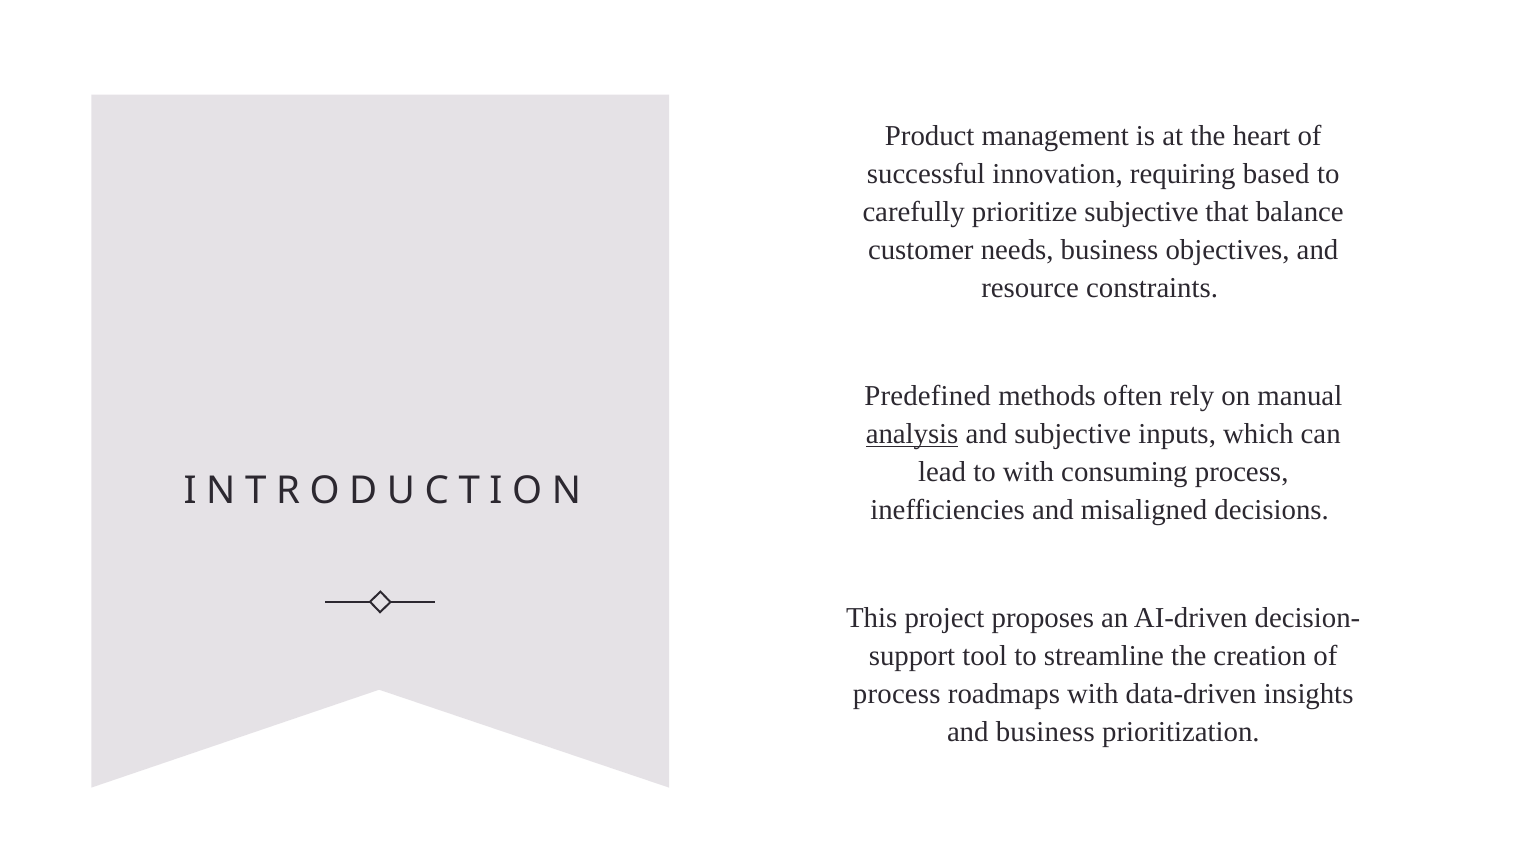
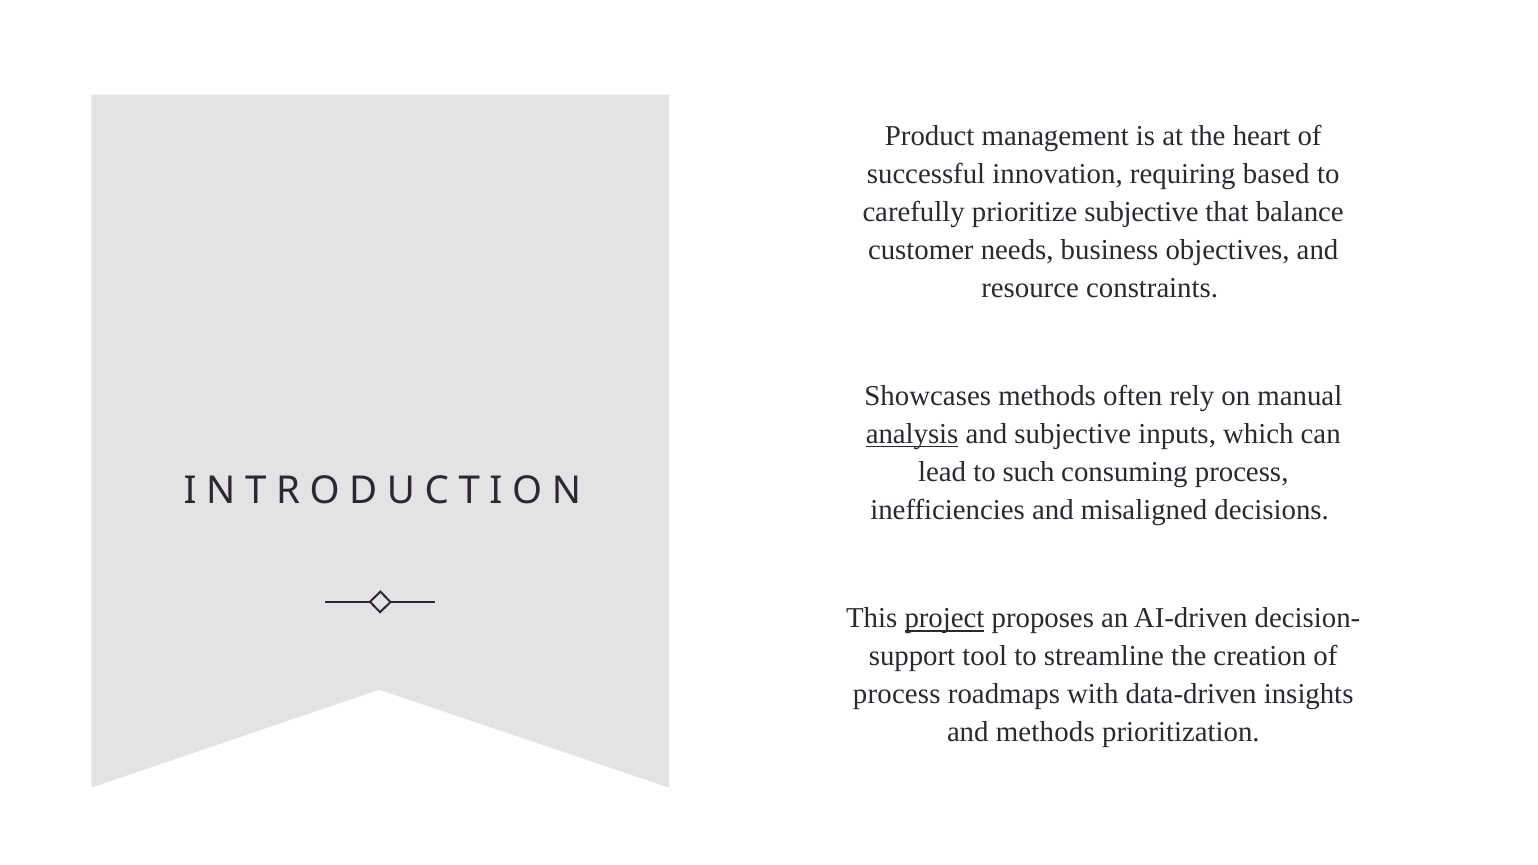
Predefined: Predefined -> Showcases
to with: with -> such
project underline: none -> present
and business: business -> methods
